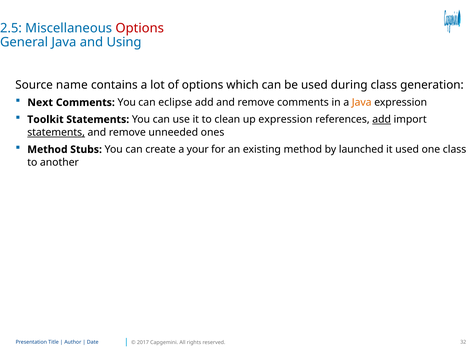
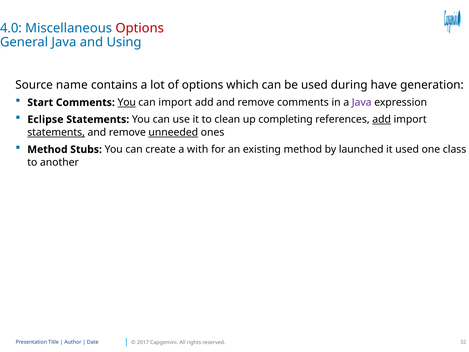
2.5: 2.5 -> 4.0
during class: class -> have
Next: Next -> Start
You at (127, 102) underline: none -> present
can eclipse: eclipse -> import
Java at (362, 102) colour: orange -> purple
Toolkit: Toolkit -> Eclipse
up expression: expression -> completing
unneeded underline: none -> present
your: your -> with
